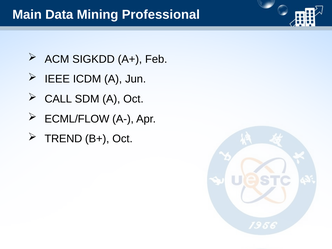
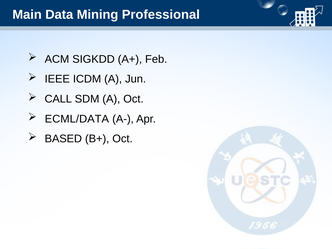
ECML/FLOW: ECML/FLOW -> ECML/DATA
TREND: TREND -> BASED
